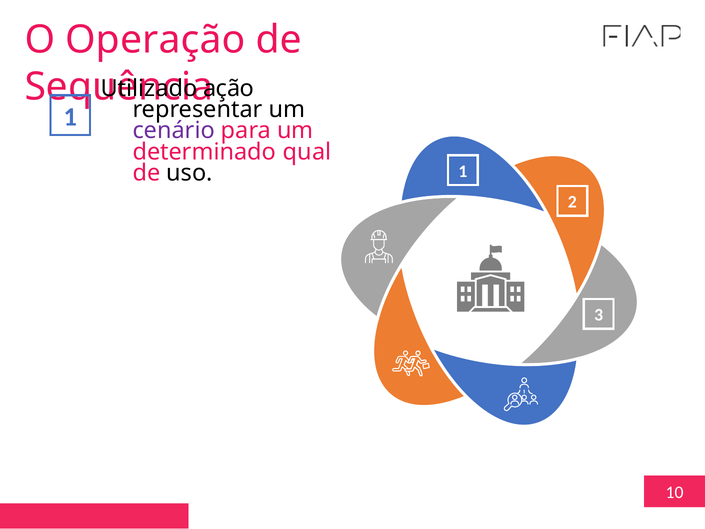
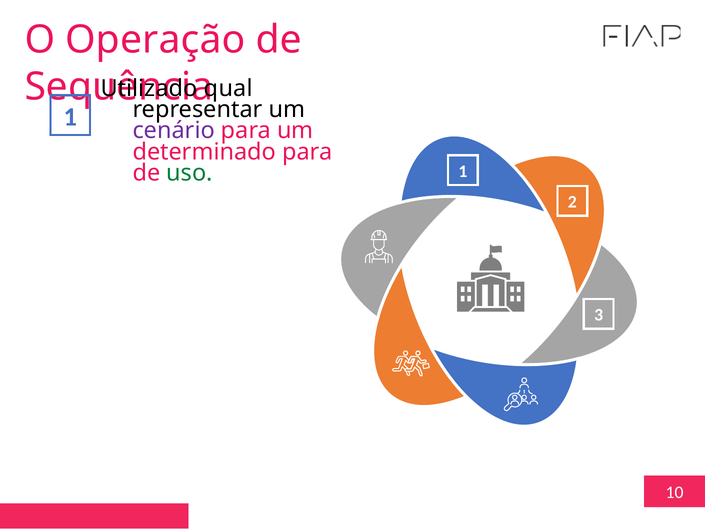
ação: ação -> qual
determinado qual: qual -> para
uso colour: black -> green
